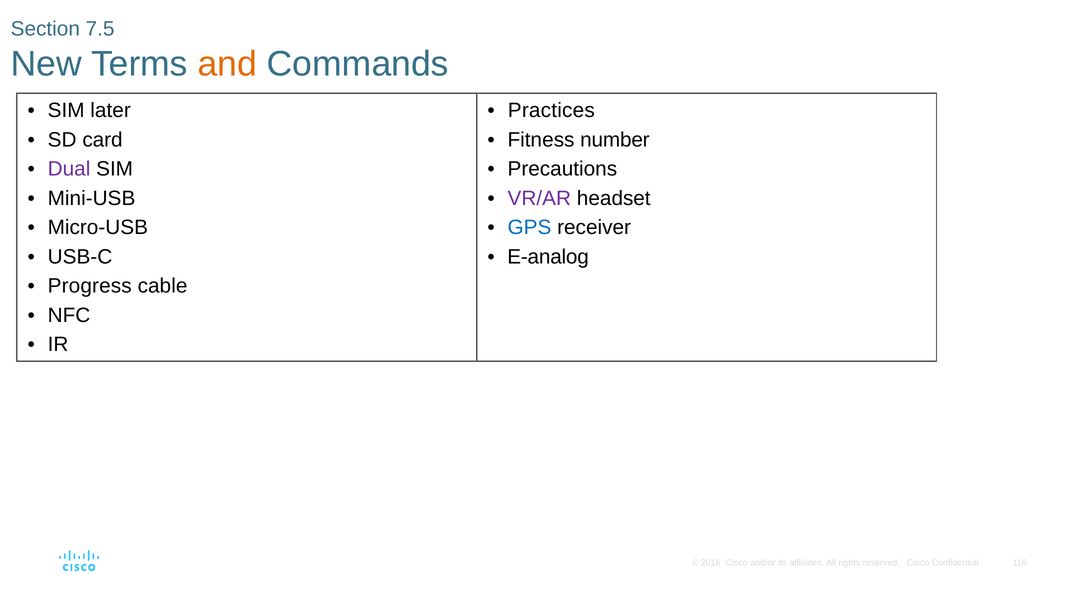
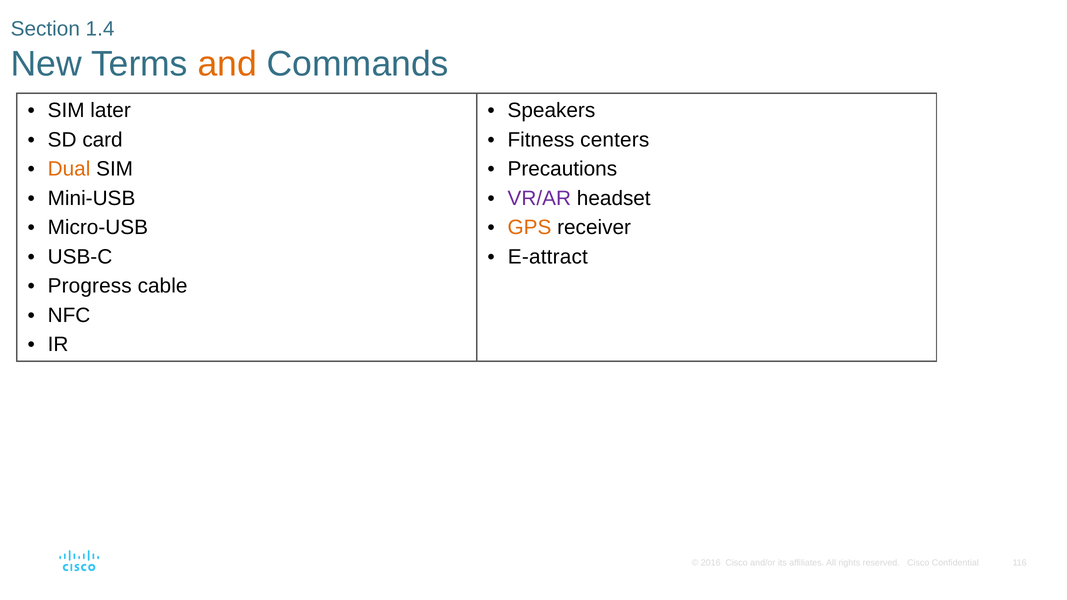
7.5: 7.5 -> 1.4
Practices: Practices -> Speakers
number: number -> centers
Dual colour: purple -> orange
GPS colour: blue -> orange
E-analog: E-analog -> E-attract
